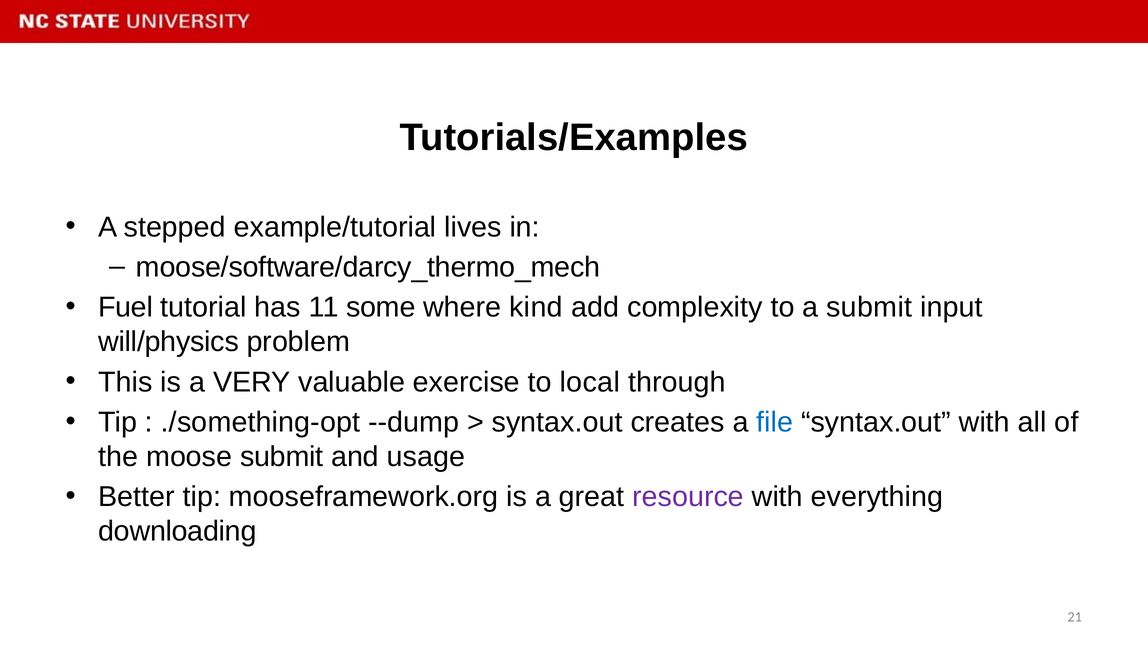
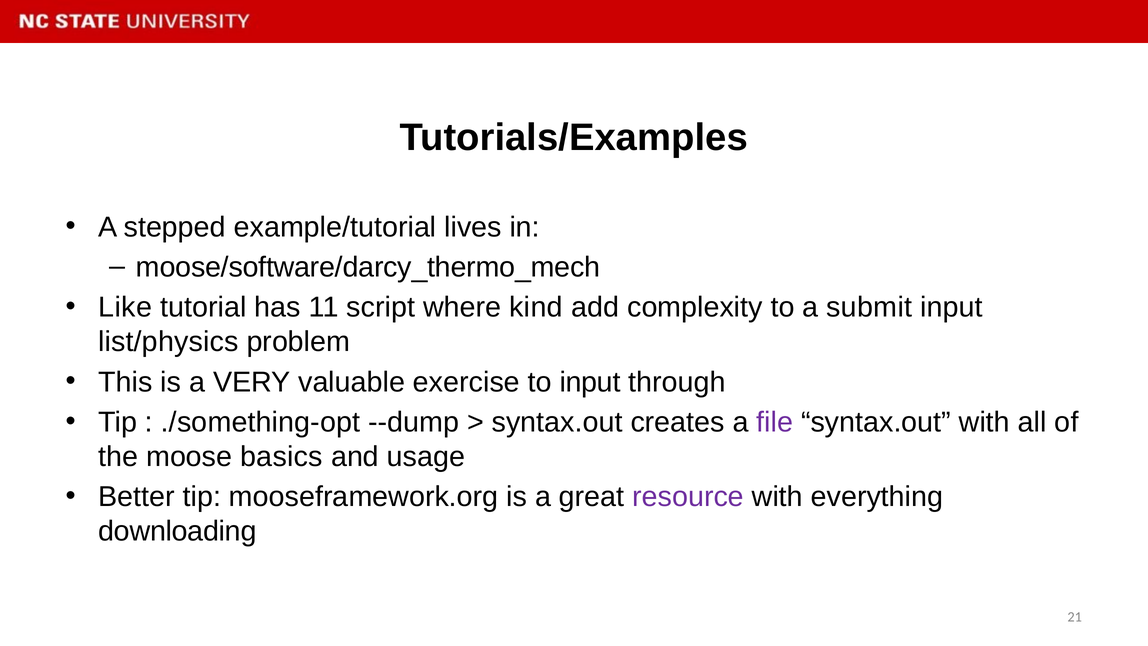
Fuel: Fuel -> Like
some: some -> script
will/physics: will/physics -> list/physics
to local: local -> input
file colour: blue -> purple
moose submit: submit -> basics
